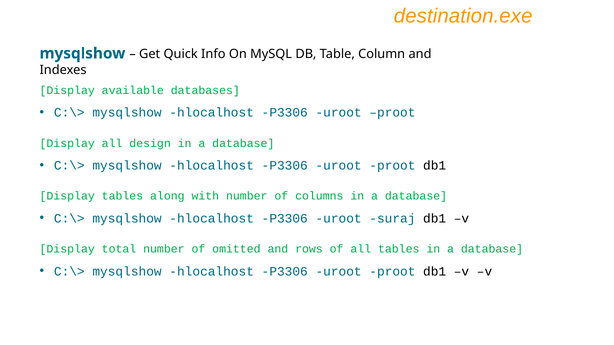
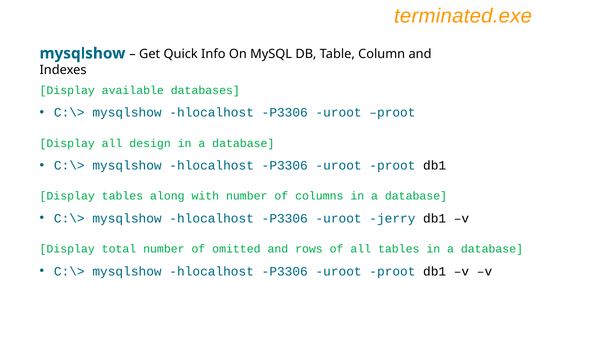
destination.exe: destination.exe -> terminated.exe
suraj: suraj -> jerry
